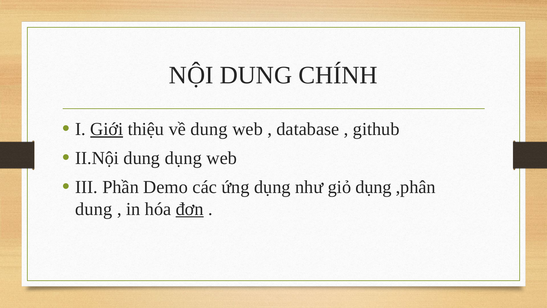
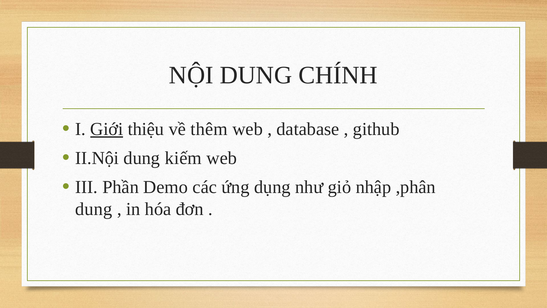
về dung: dung -> thêm
dung dụng: dụng -> kiếm
giỏ dụng: dụng -> nhập
đơn underline: present -> none
